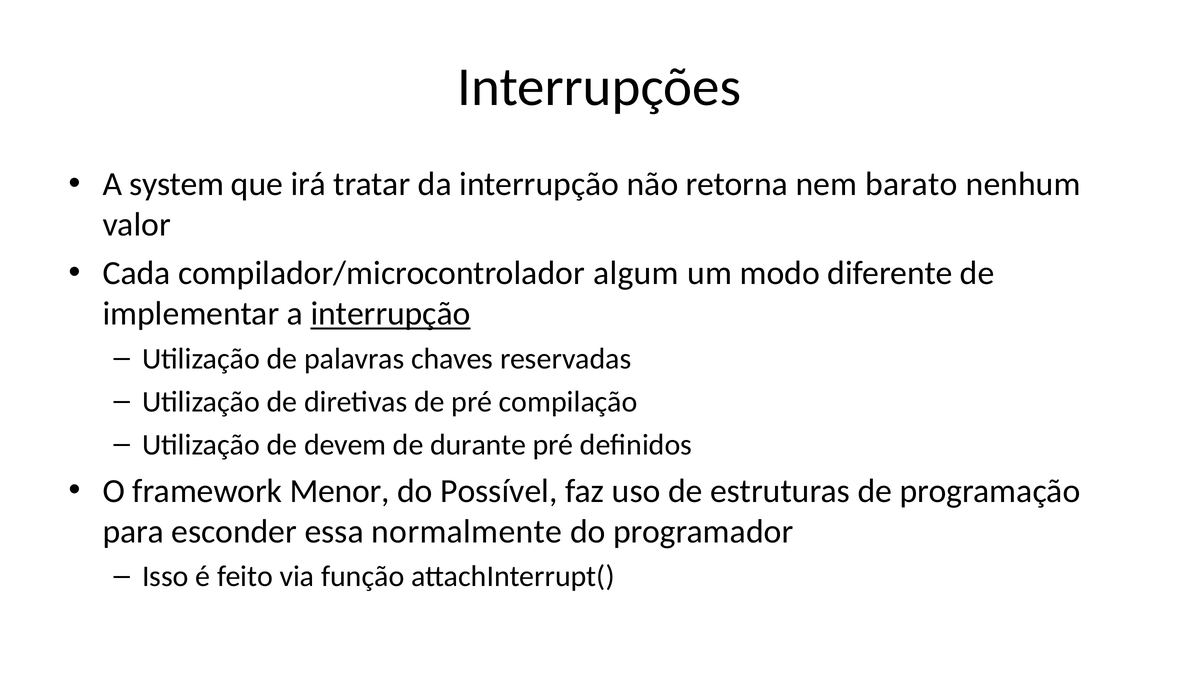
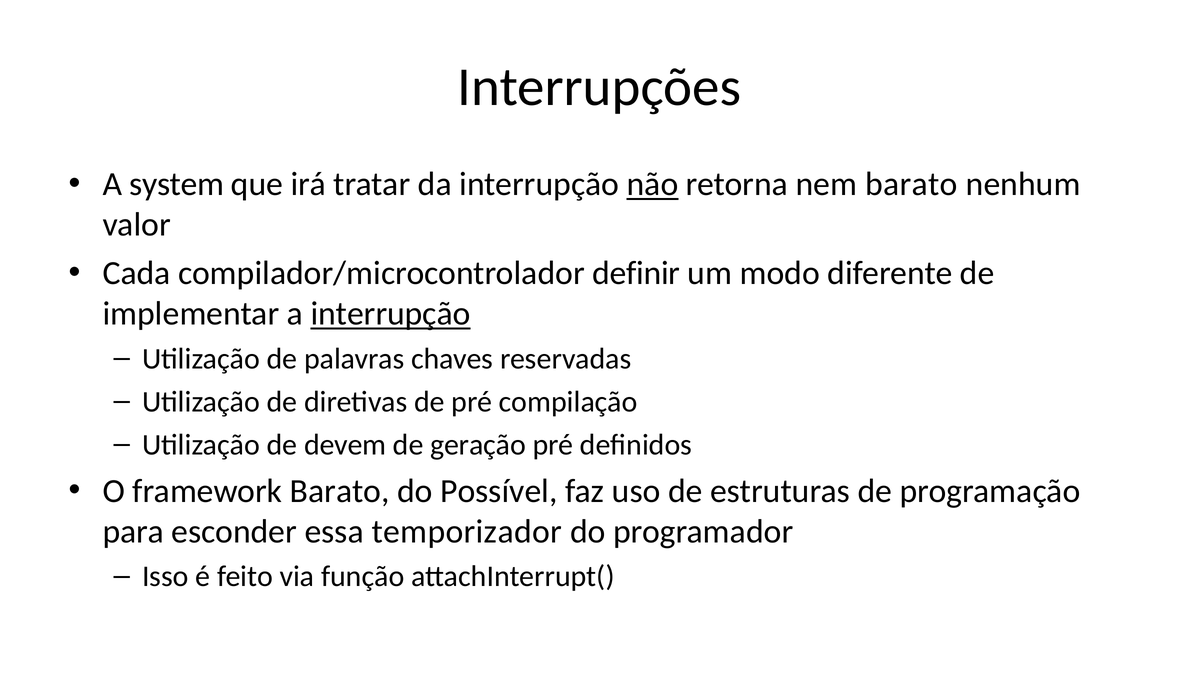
não underline: none -> present
algum: algum -> definir
durante: durante -> geração
framework Menor: Menor -> Barato
normalmente: normalmente -> temporizador
